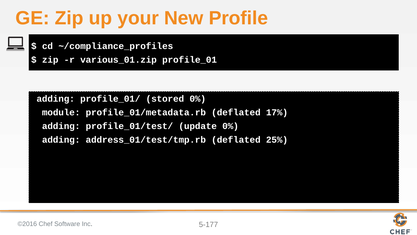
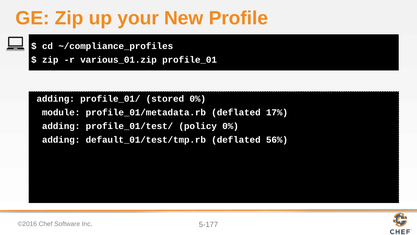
update: update -> policy
address_01/test/tmp.rb: address_01/test/tmp.rb -> default_01/test/tmp.rb
25%: 25% -> 56%
